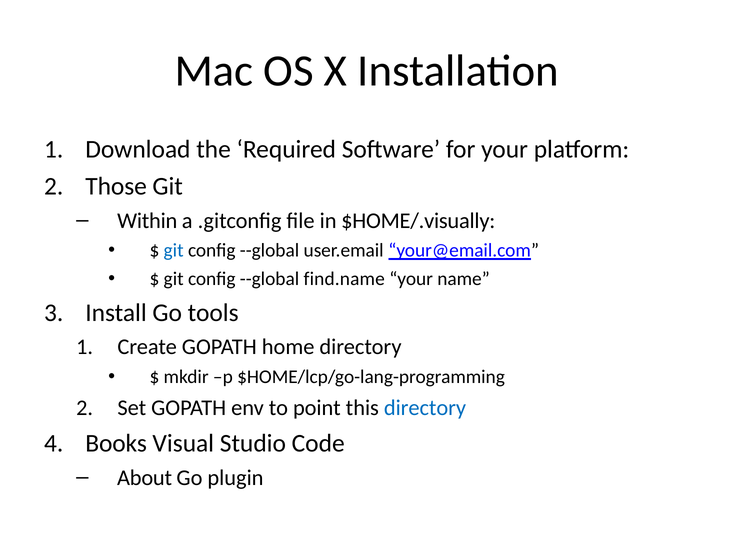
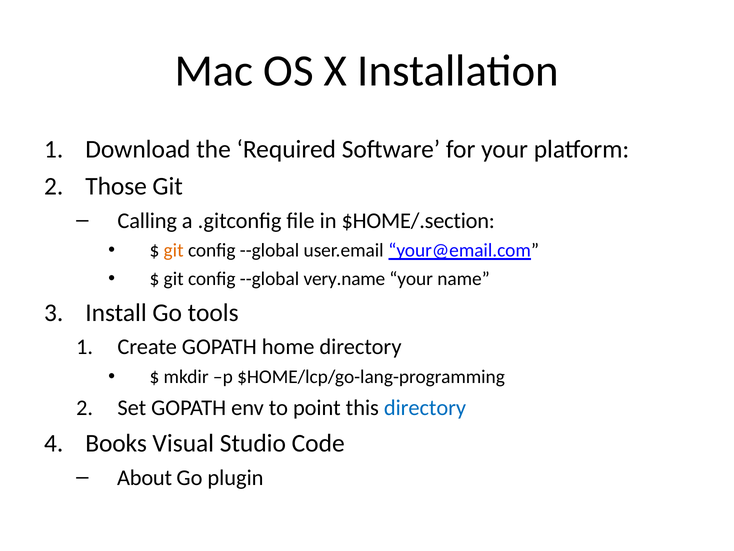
Within: Within -> Calling
$HOME/.visually: $HOME/.visually -> $HOME/.section
git at (174, 250) colour: blue -> orange
find.name: find.name -> very.name
